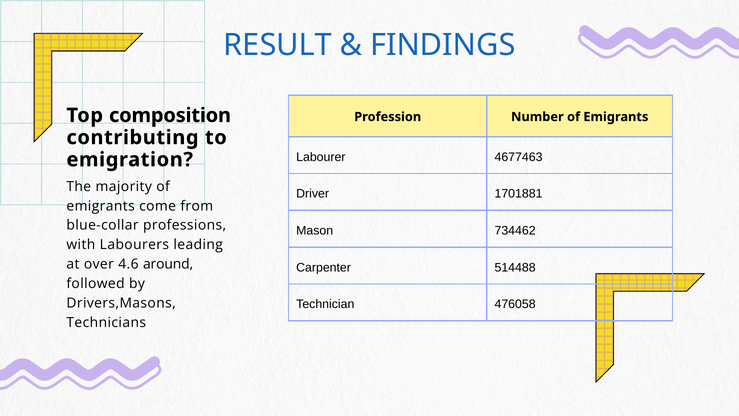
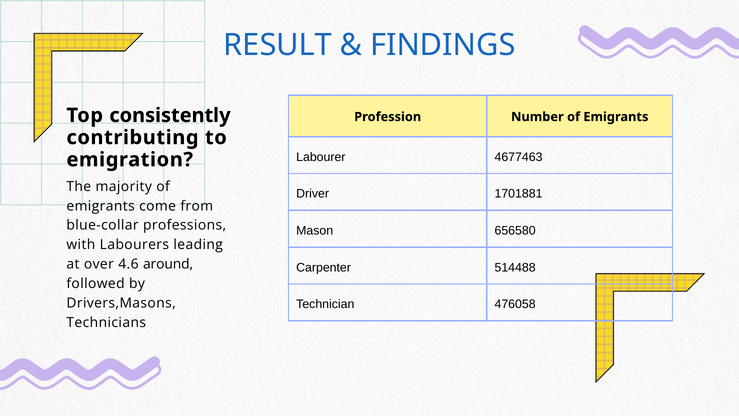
composition: composition -> consistently
734462: 734462 -> 656580
